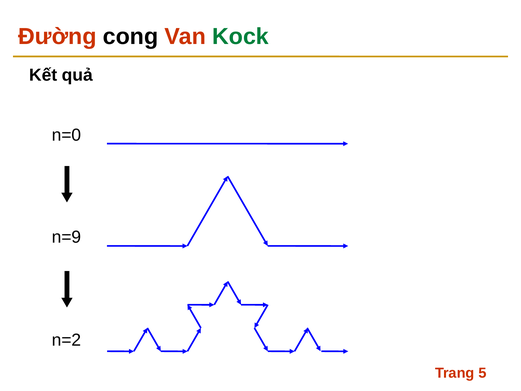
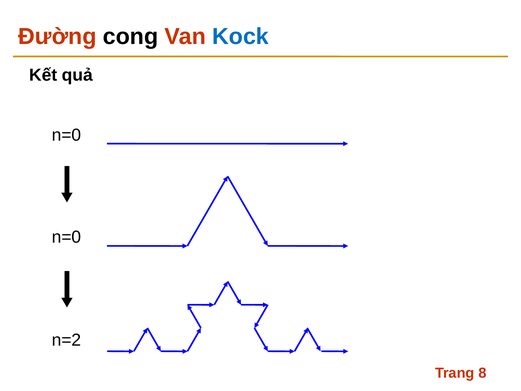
Kock colour: green -> blue
n=9 at (67, 237): n=9 -> n=0
5: 5 -> 8
